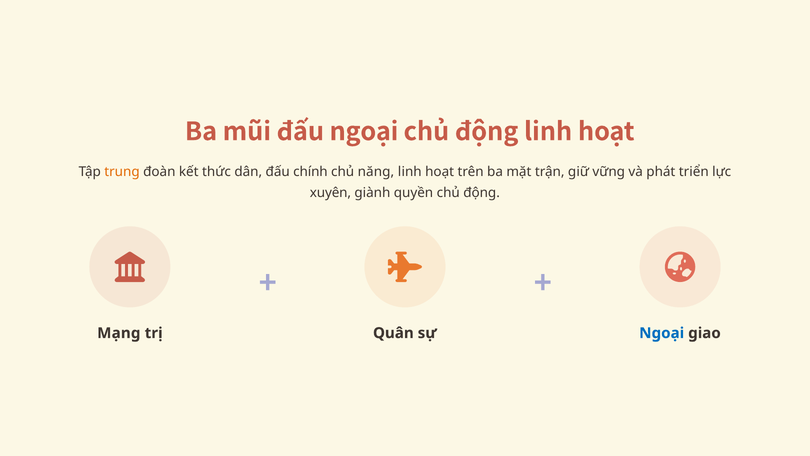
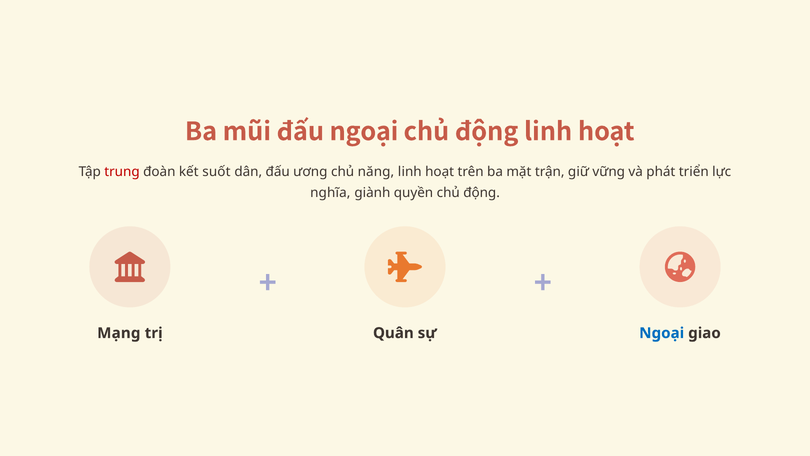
trung colour: orange -> red
thức: thức -> suốt
chính: chính -> ương
xuyên: xuyên -> nghĩa
